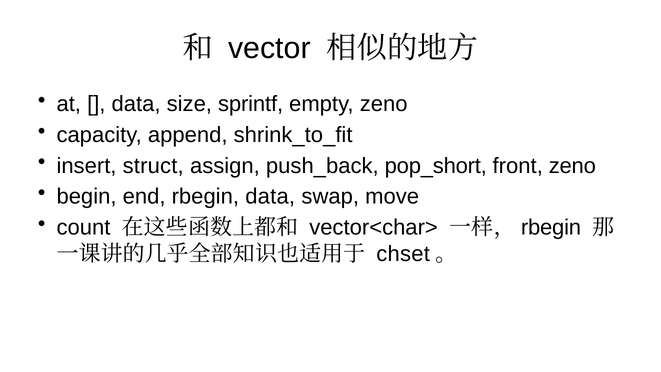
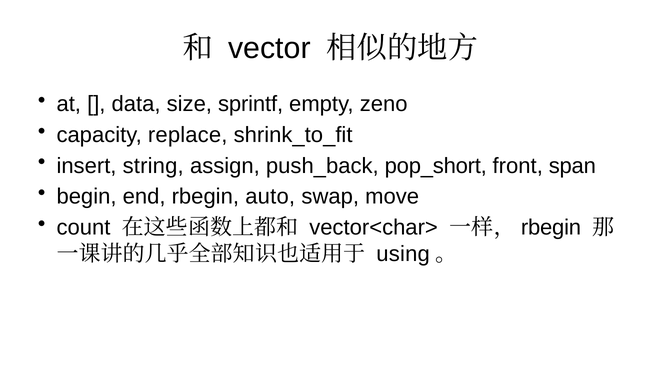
append: append -> replace
struct: struct -> string
front zeno: zeno -> span
rbegin data: data -> auto
chset: chset -> using
